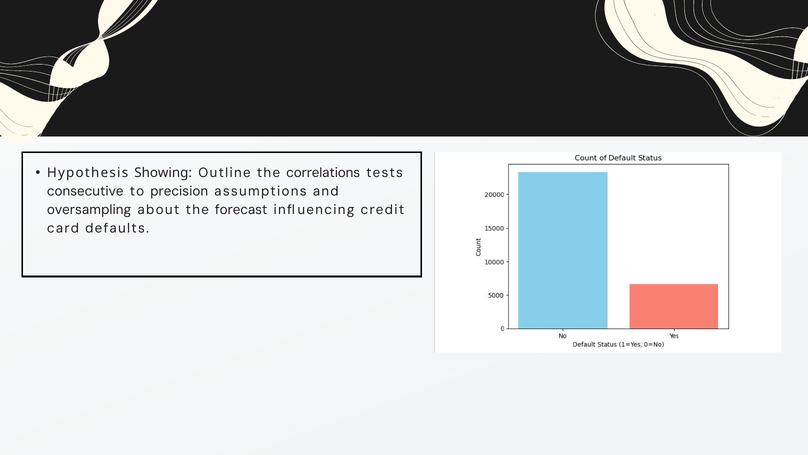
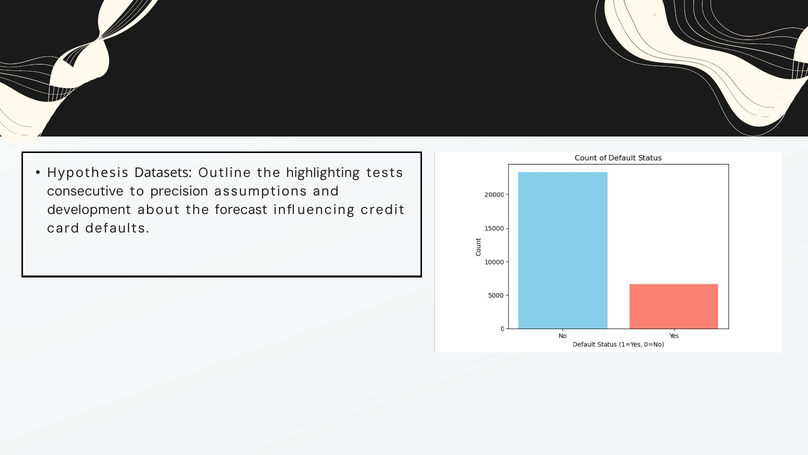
Showing: Showing -> Datasets
correlations: correlations -> highlighting
oversampling: oversampling -> development
